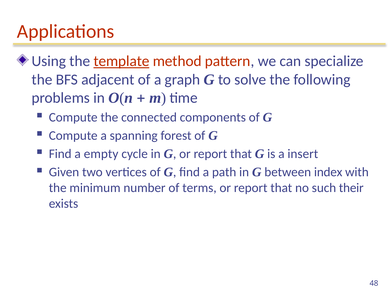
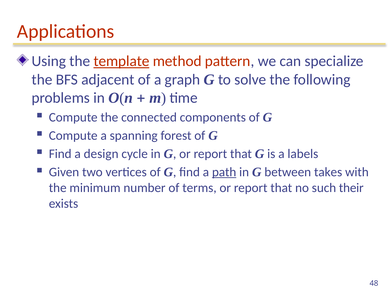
empty: empty -> design
insert: insert -> labels
path underline: none -> present
index: index -> takes
